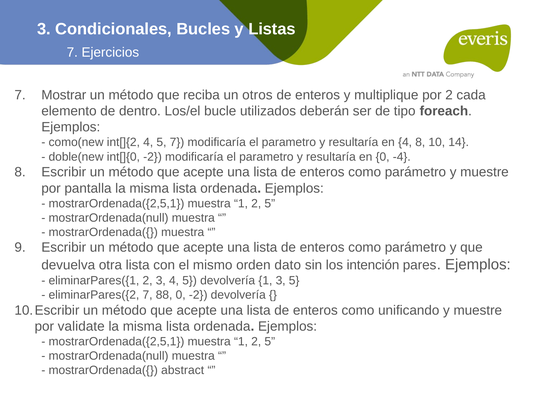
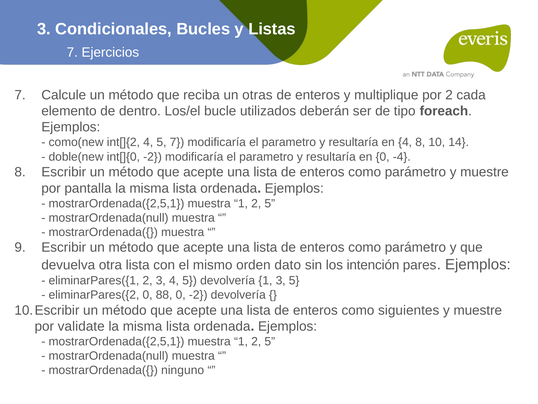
Mostrar: Mostrar -> Calcule
otros: otros -> otras
eliminarPares({2 7: 7 -> 0
unificando: unificando -> siguientes
abstract: abstract -> ninguno
